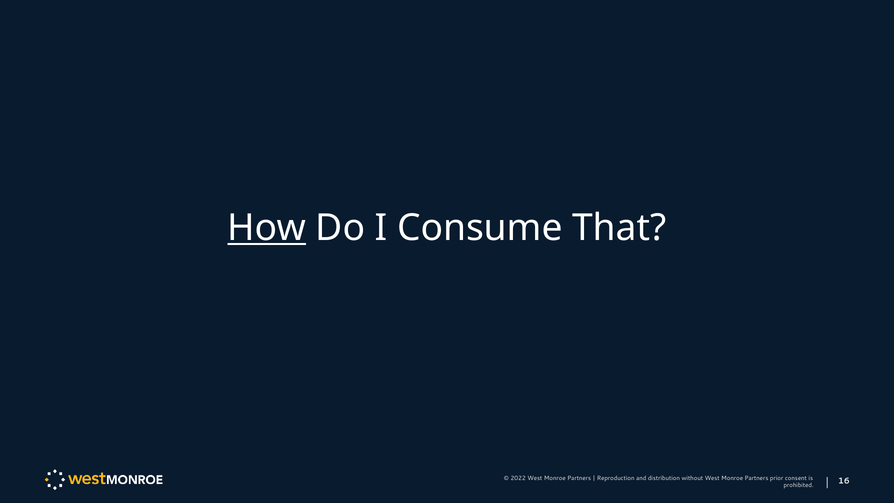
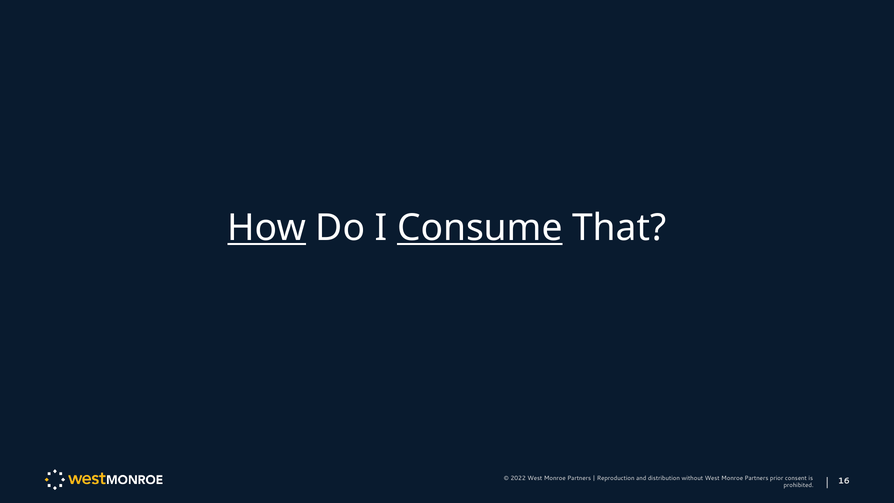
Consume underline: none -> present
